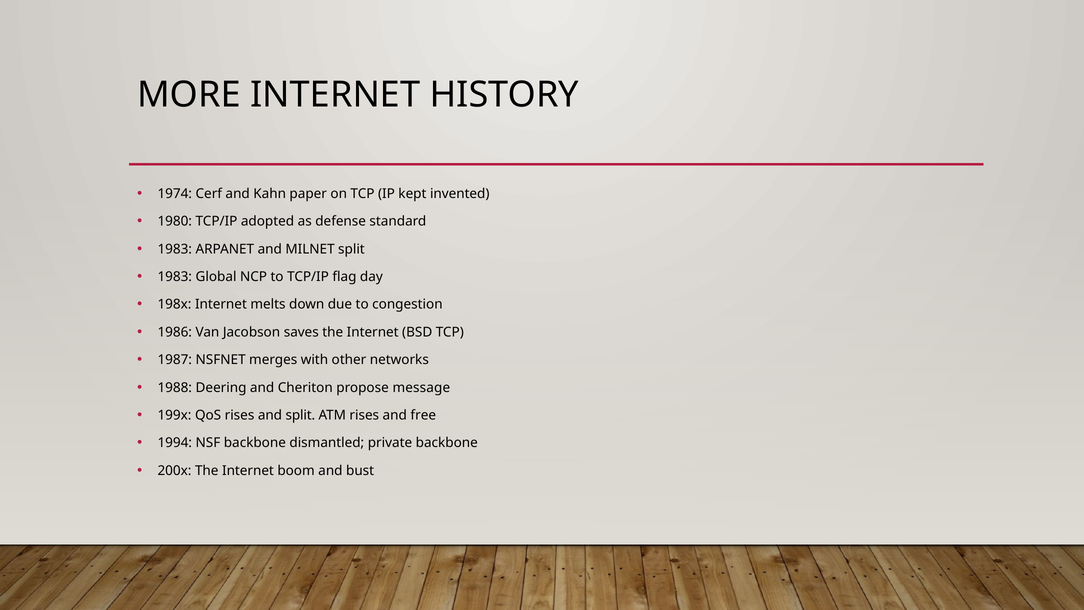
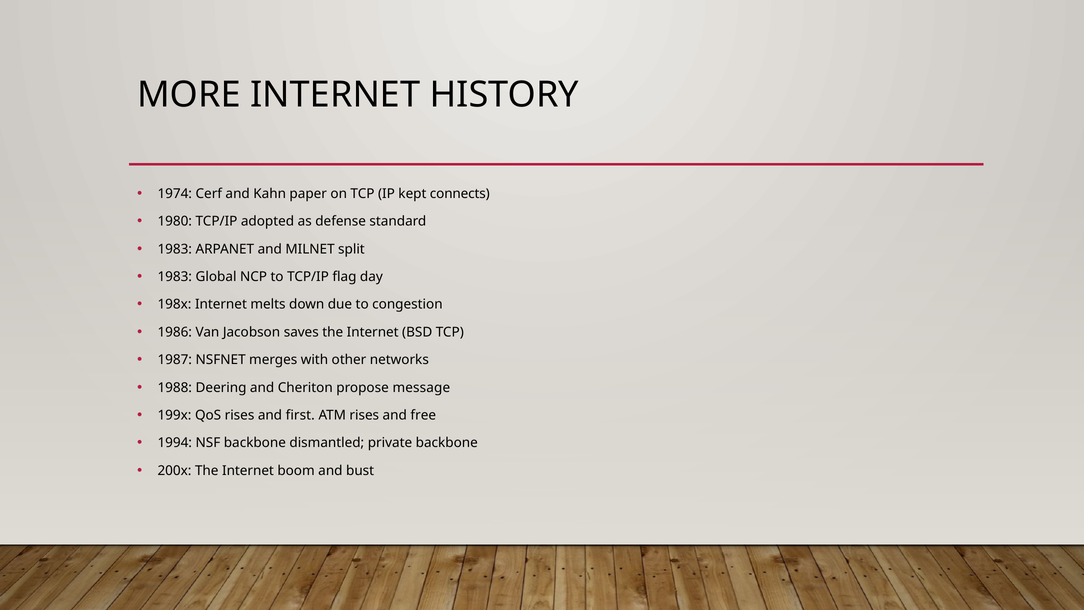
invented: invented -> connects
and split: split -> first
